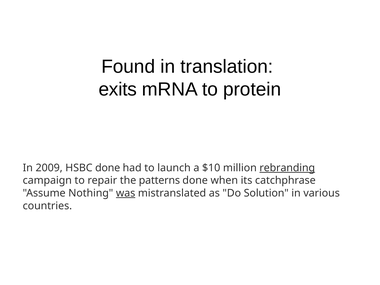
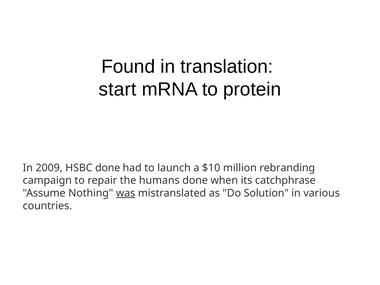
exits: exits -> start
rebranding underline: present -> none
patterns: patterns -> humans
